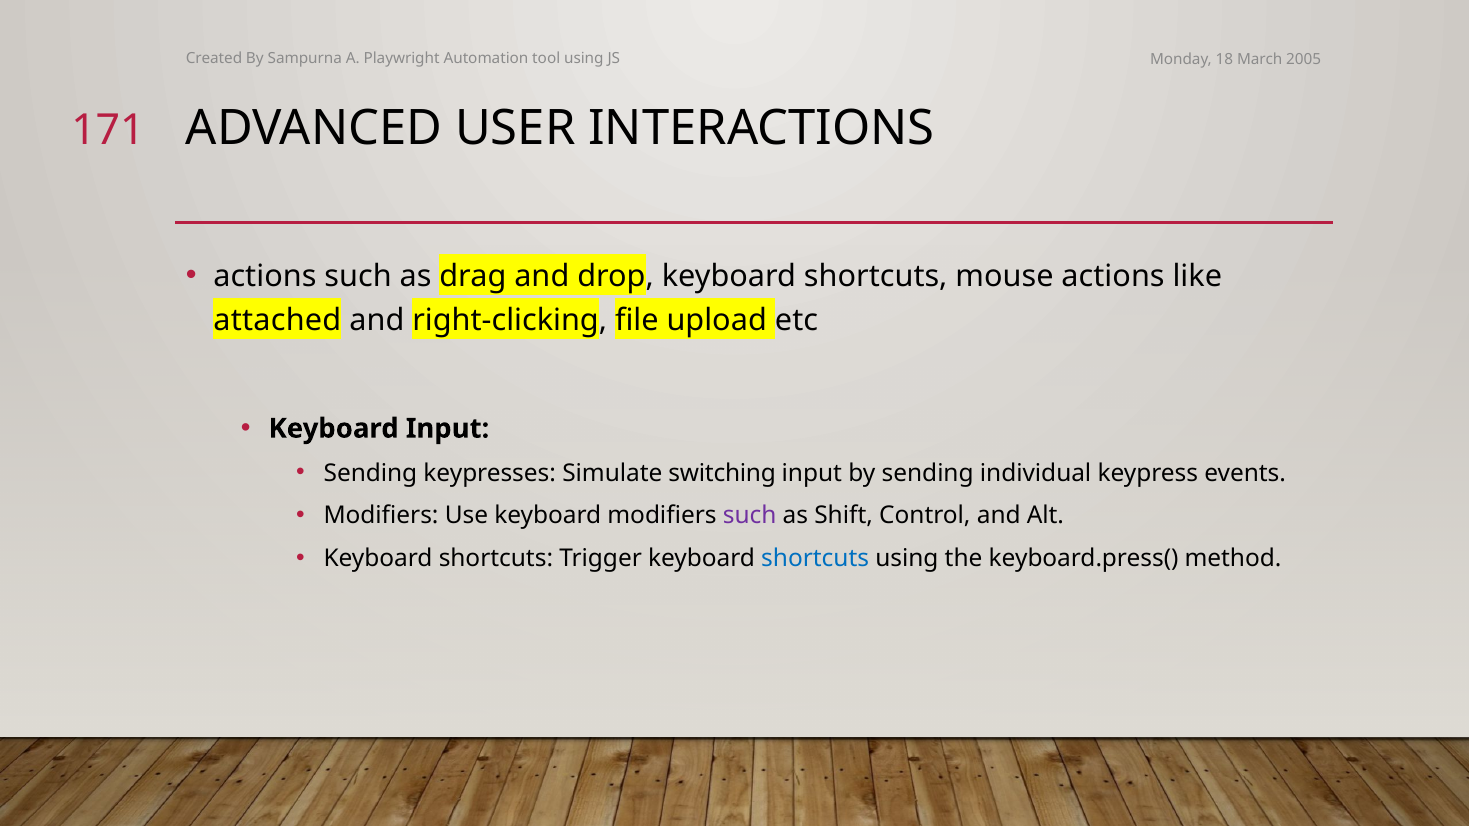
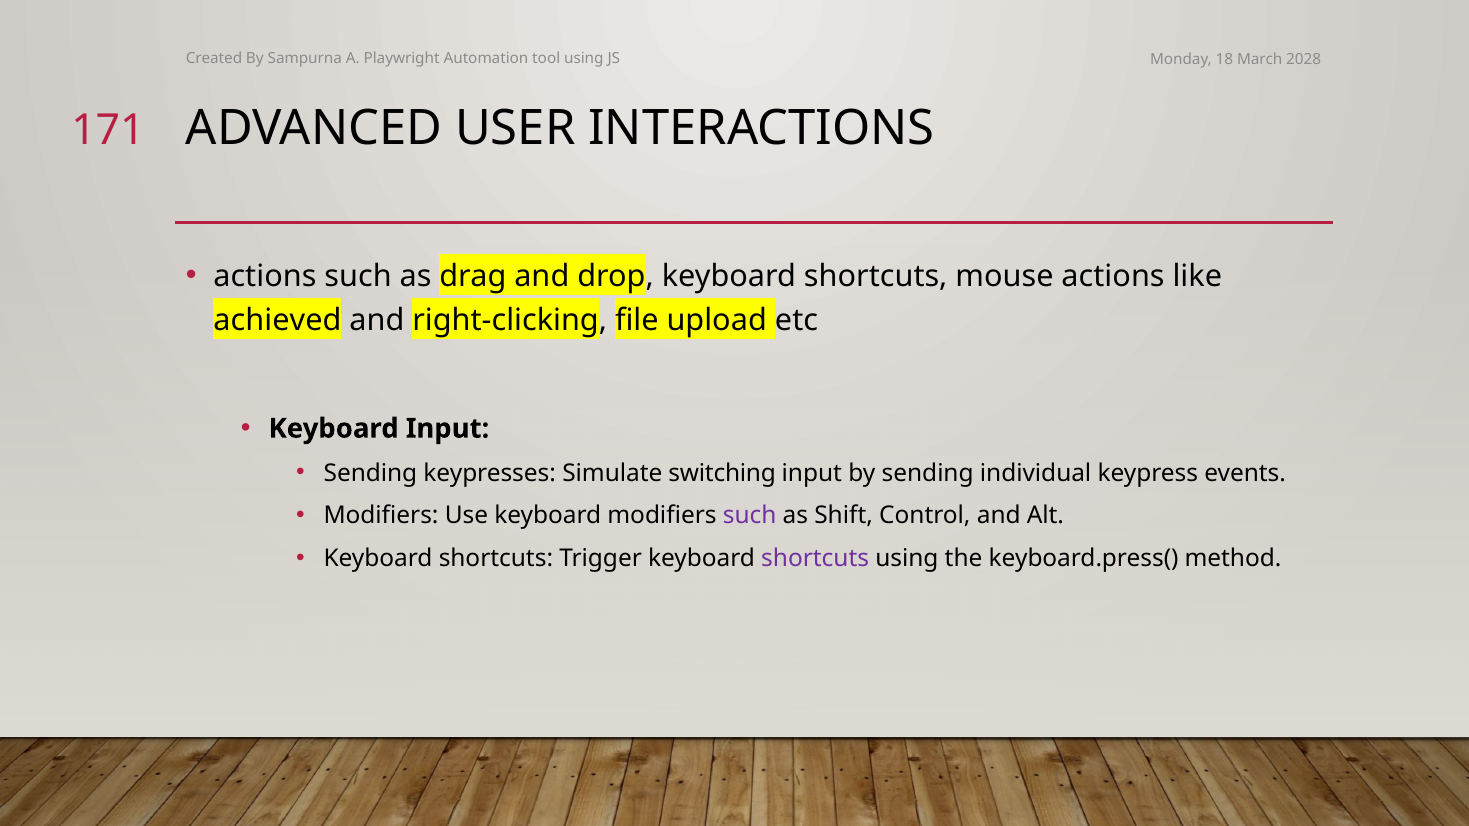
2005: 2005 -> 2028
attached: attached -> achieved
shortcuts at (815, 559) colour: blue -> purple
